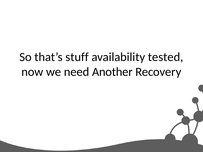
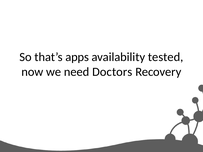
stuff: stuff -> apps
Another: Another -> Doctors
